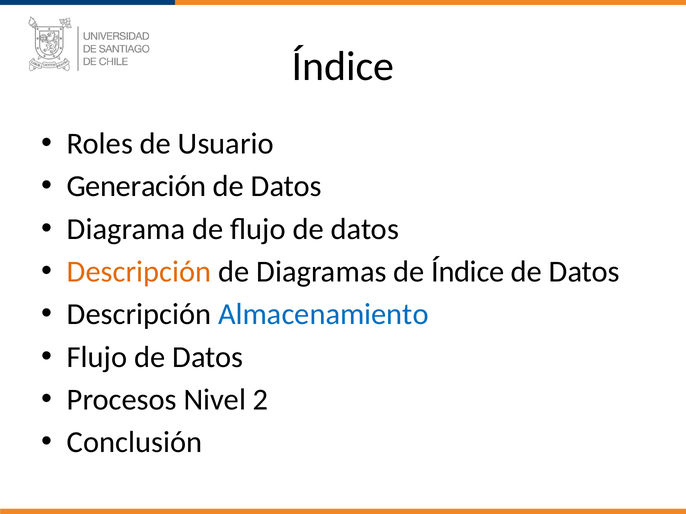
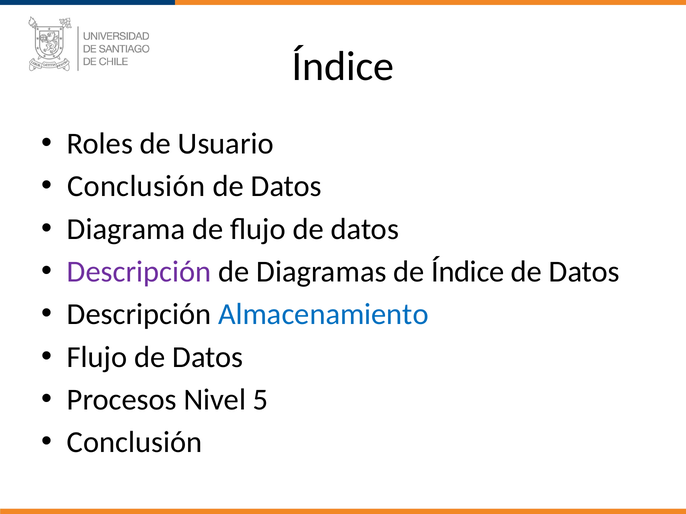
Generación at (136, 187): Generación -> Conclusión
Descripción at (139, 272) colour: orange -> purple
2: 2 -> 5
